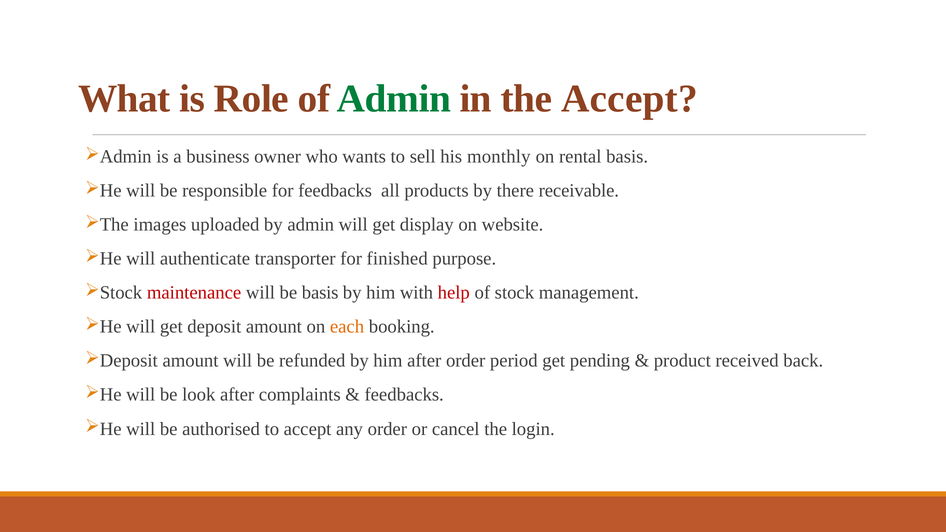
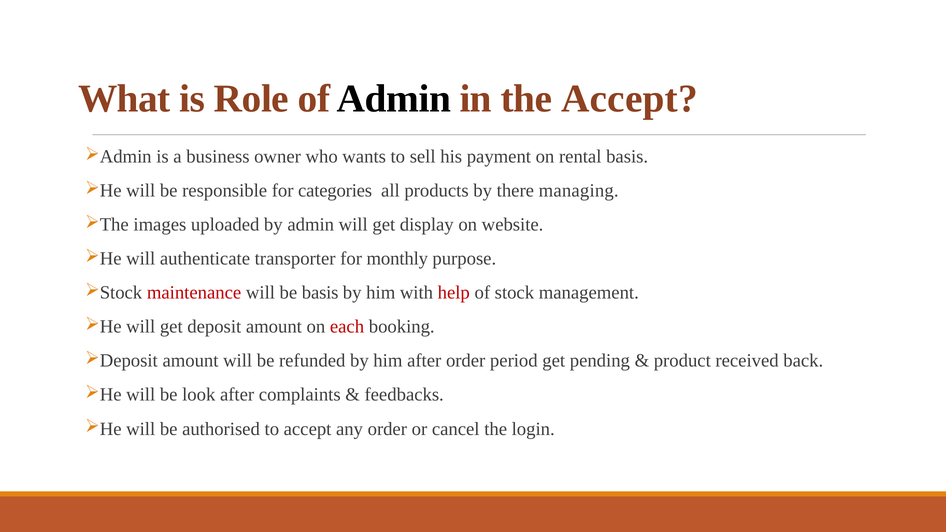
Admin at (394, 99) colour: green -> black
monthly: monthly -> payment
for feedbacks: feedbacks -> categories
receivable: receivable -> managing
finished: finished -> monthly
each colour: orange -> red
